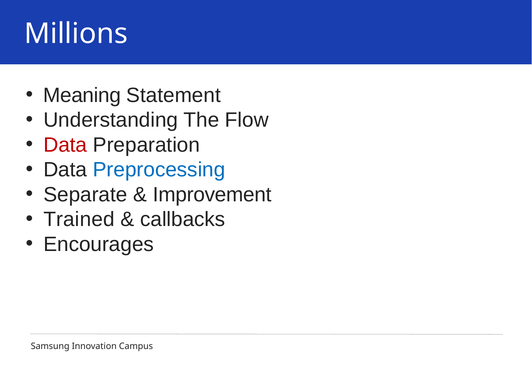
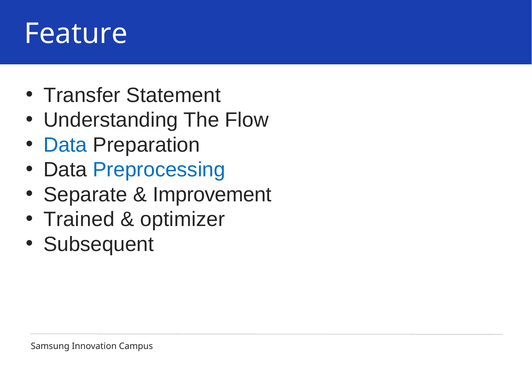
Millions: Millions -> Feature
Meaning: Meaning -> Transfer
Data at (65, 145) colour: red -> blue
callbacks: callbacks -> optimizer
Encourages: Encourages -> Subsequent
